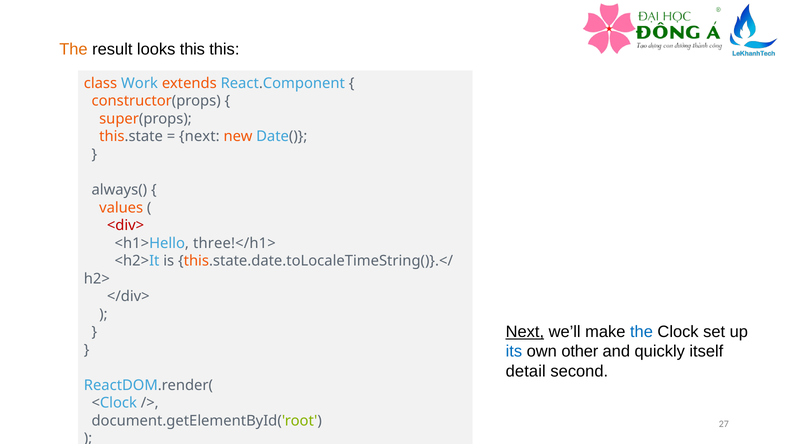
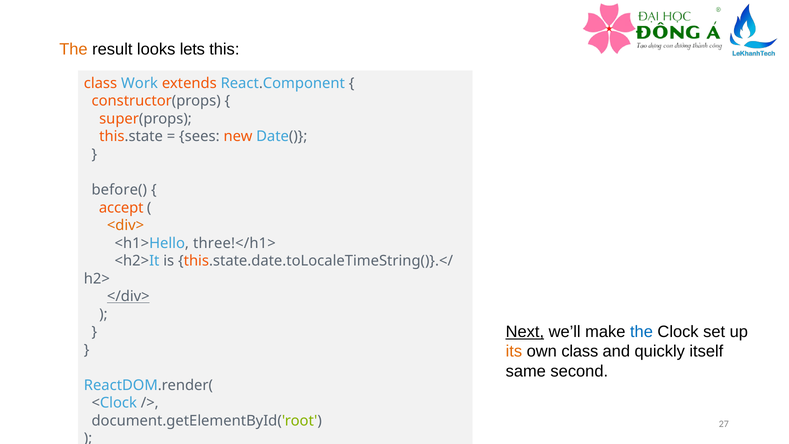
looks this: this -> lets
next at (199, 137): next -> sees
always(: always( -> before(
values: values -> accept
<div> colour: red -> orange
</div> underline: none -> present
its colour: blue -> orange
own other: other -> class
detail: detail -> same
